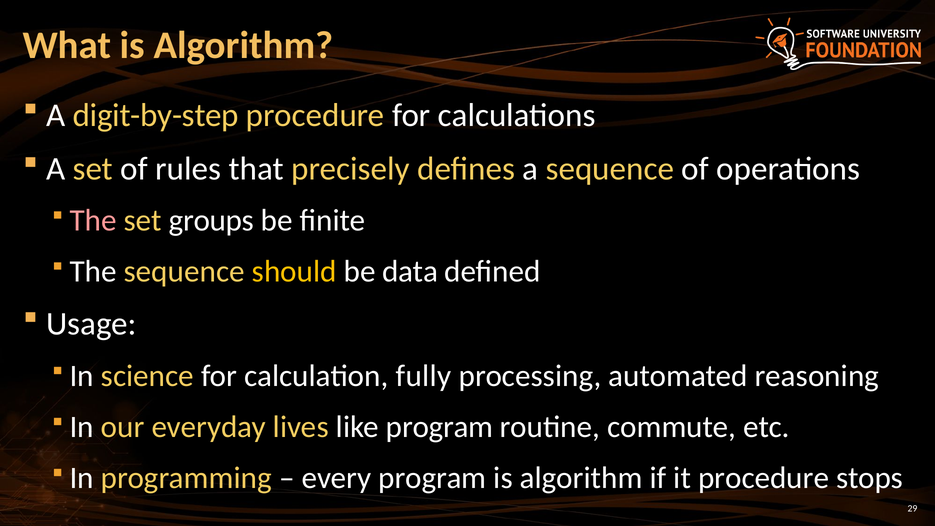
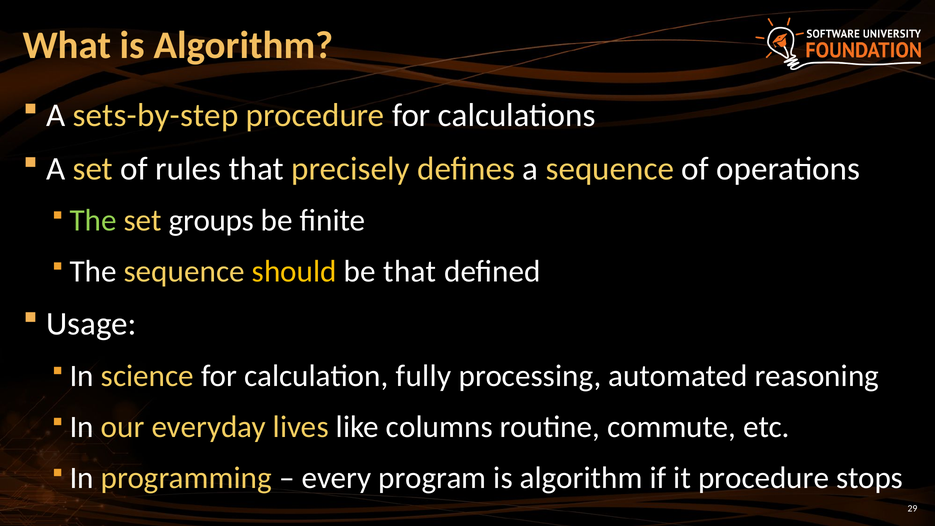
digit-by-step: digit-by-step -> sets-by-step
The at (93, 221) colour: pink -> light green
be data: data -> that
like program: program -> columns
